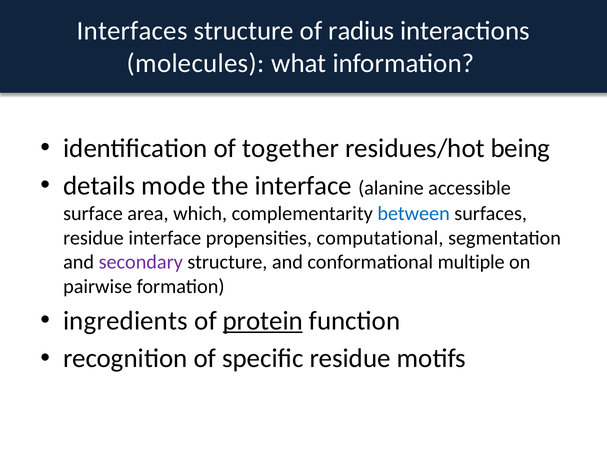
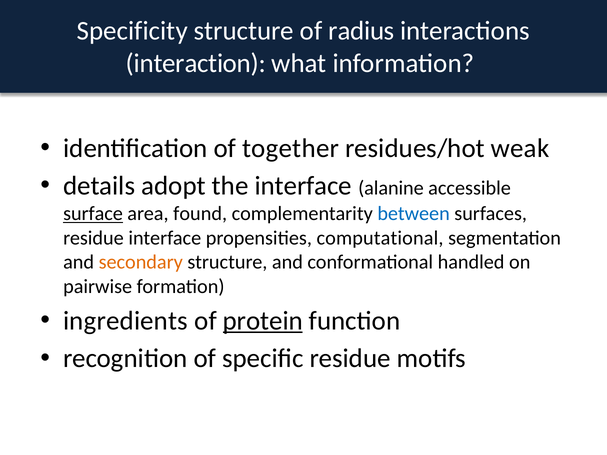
Interfaces: Interfaces -> Specificity
molecules: molecules -> interaction
being: being -> weak
mode: mode -> adopt
surface underline: none -> present
which: which -> found
secondary colour: purple -> orange
multiple: multiple -> handled
